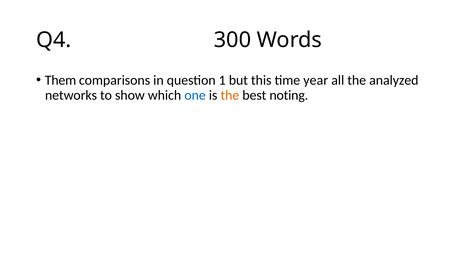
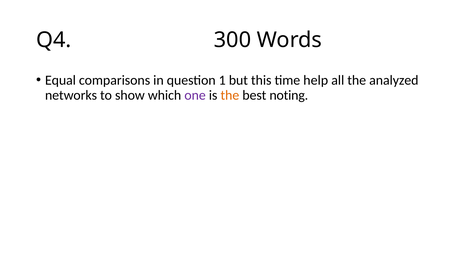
Them: Them -> Equal
year: year -> help
one colour: blue -> purple
